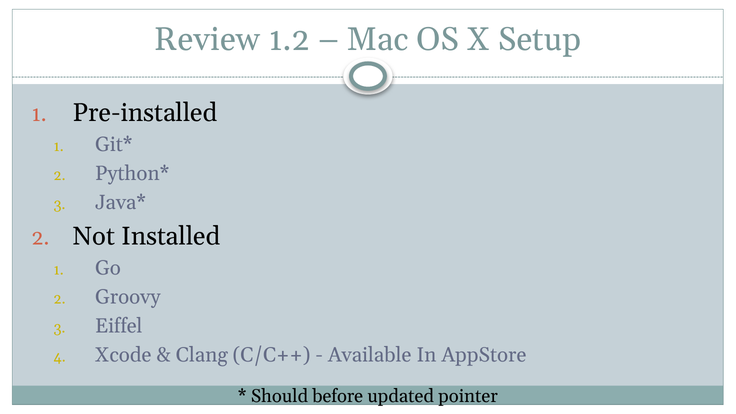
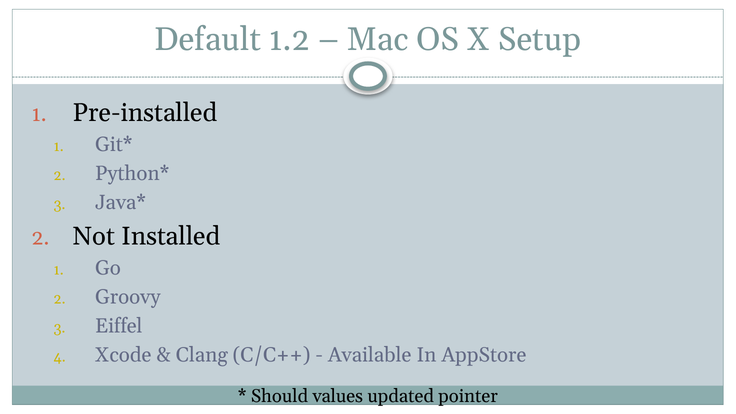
Review: Review -> Default
before: before -> values
